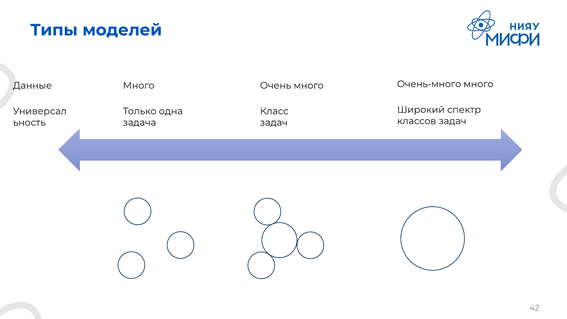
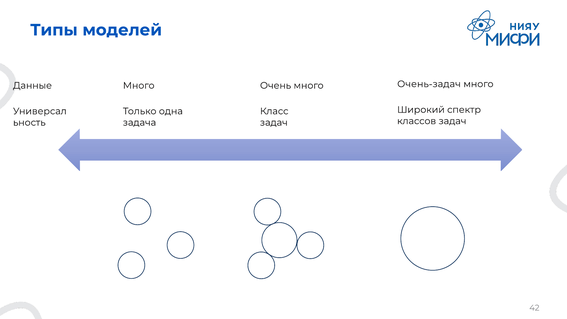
Очень-много: Очень-много -> Очень-задач
